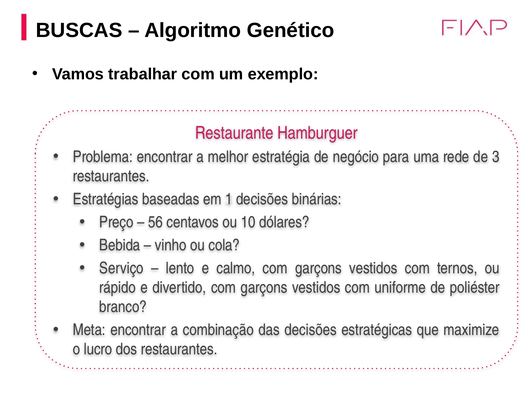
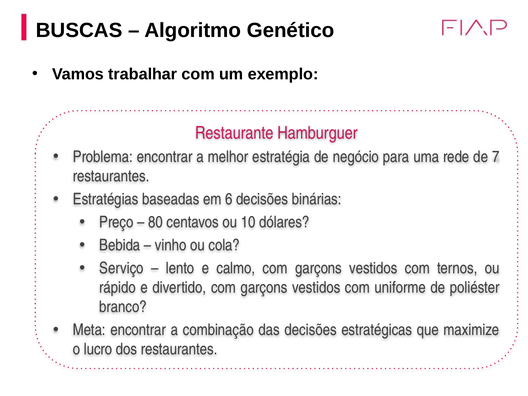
3: 3 -> 7
1: 1 -> 6
56: 56 -> 80
